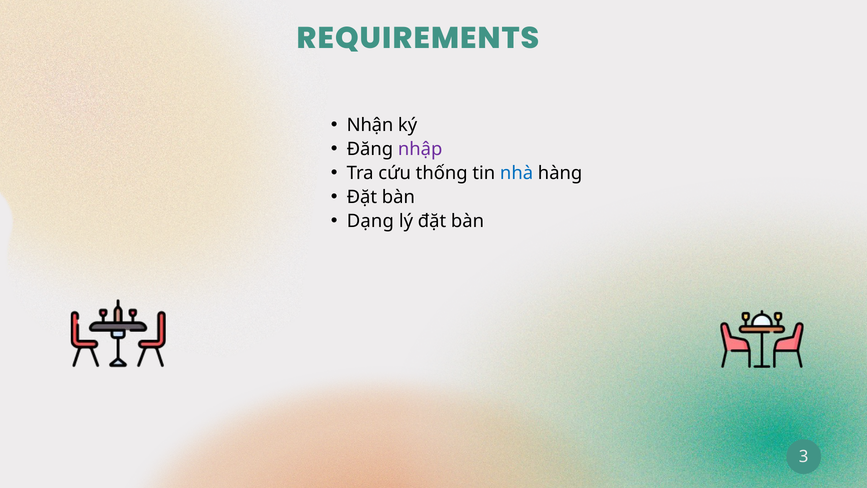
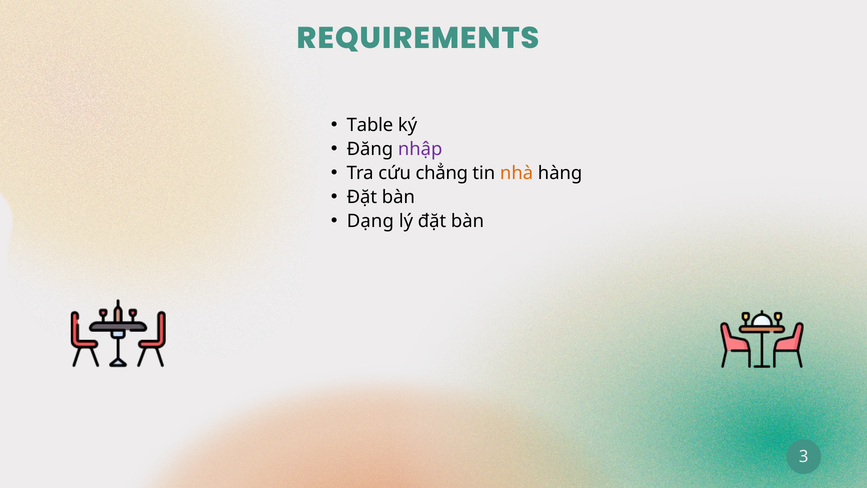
Nhận: Nhận -> Table
thống: thống -> chẳng
nhà colour: blue -> orange
